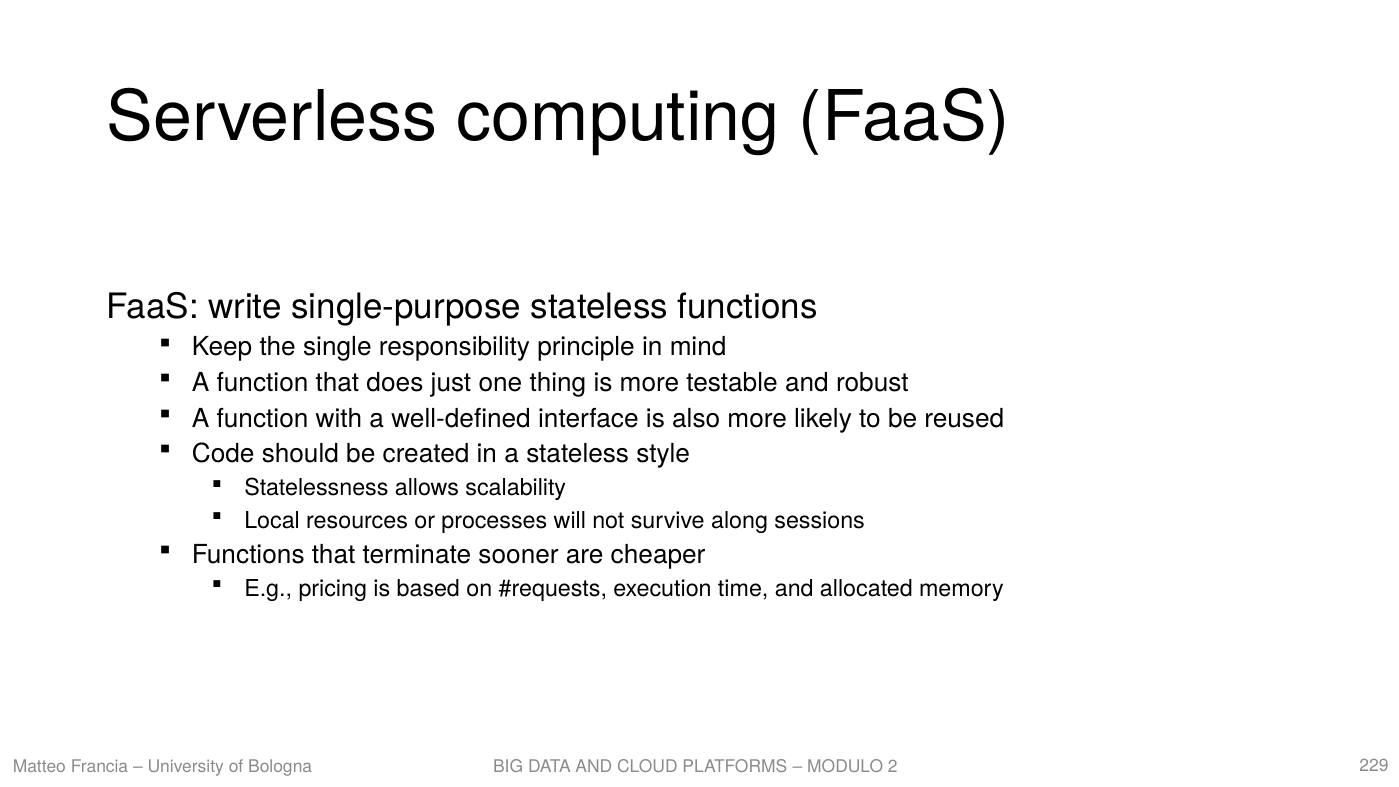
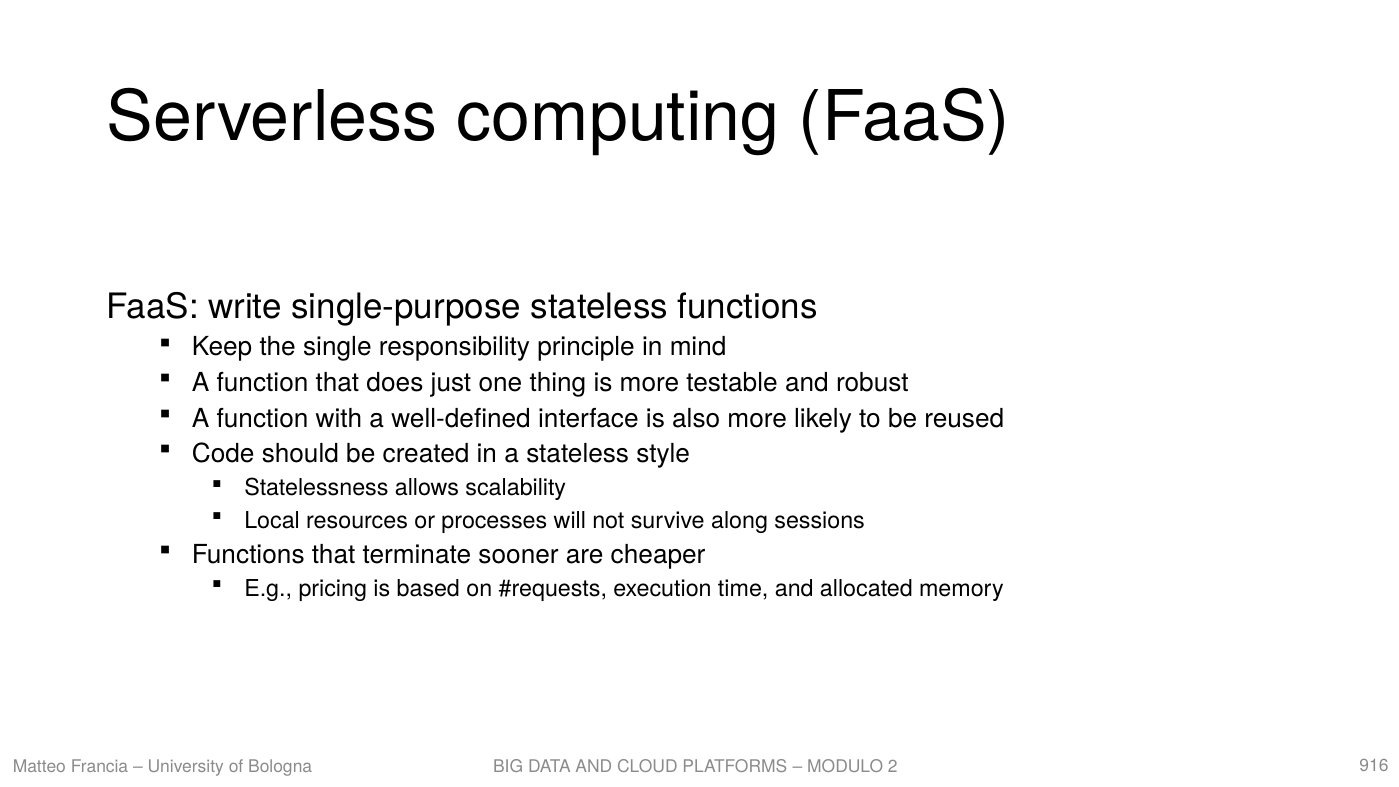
229: 229 -> 916
